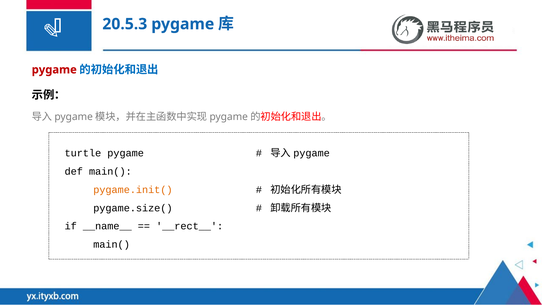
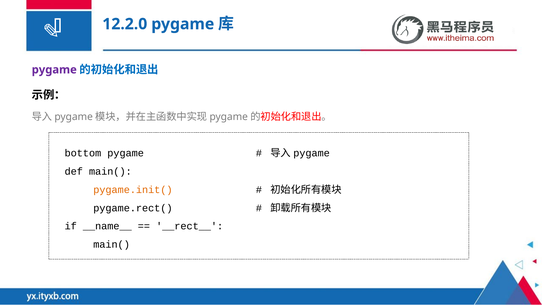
20.5.3: 20.5.3 -> 12.2.0
pygame at (54, 70) colour: red -> purple
turtle: turtle -> bottom
pygame.size(: pygame.size( -> pygame.rect(
